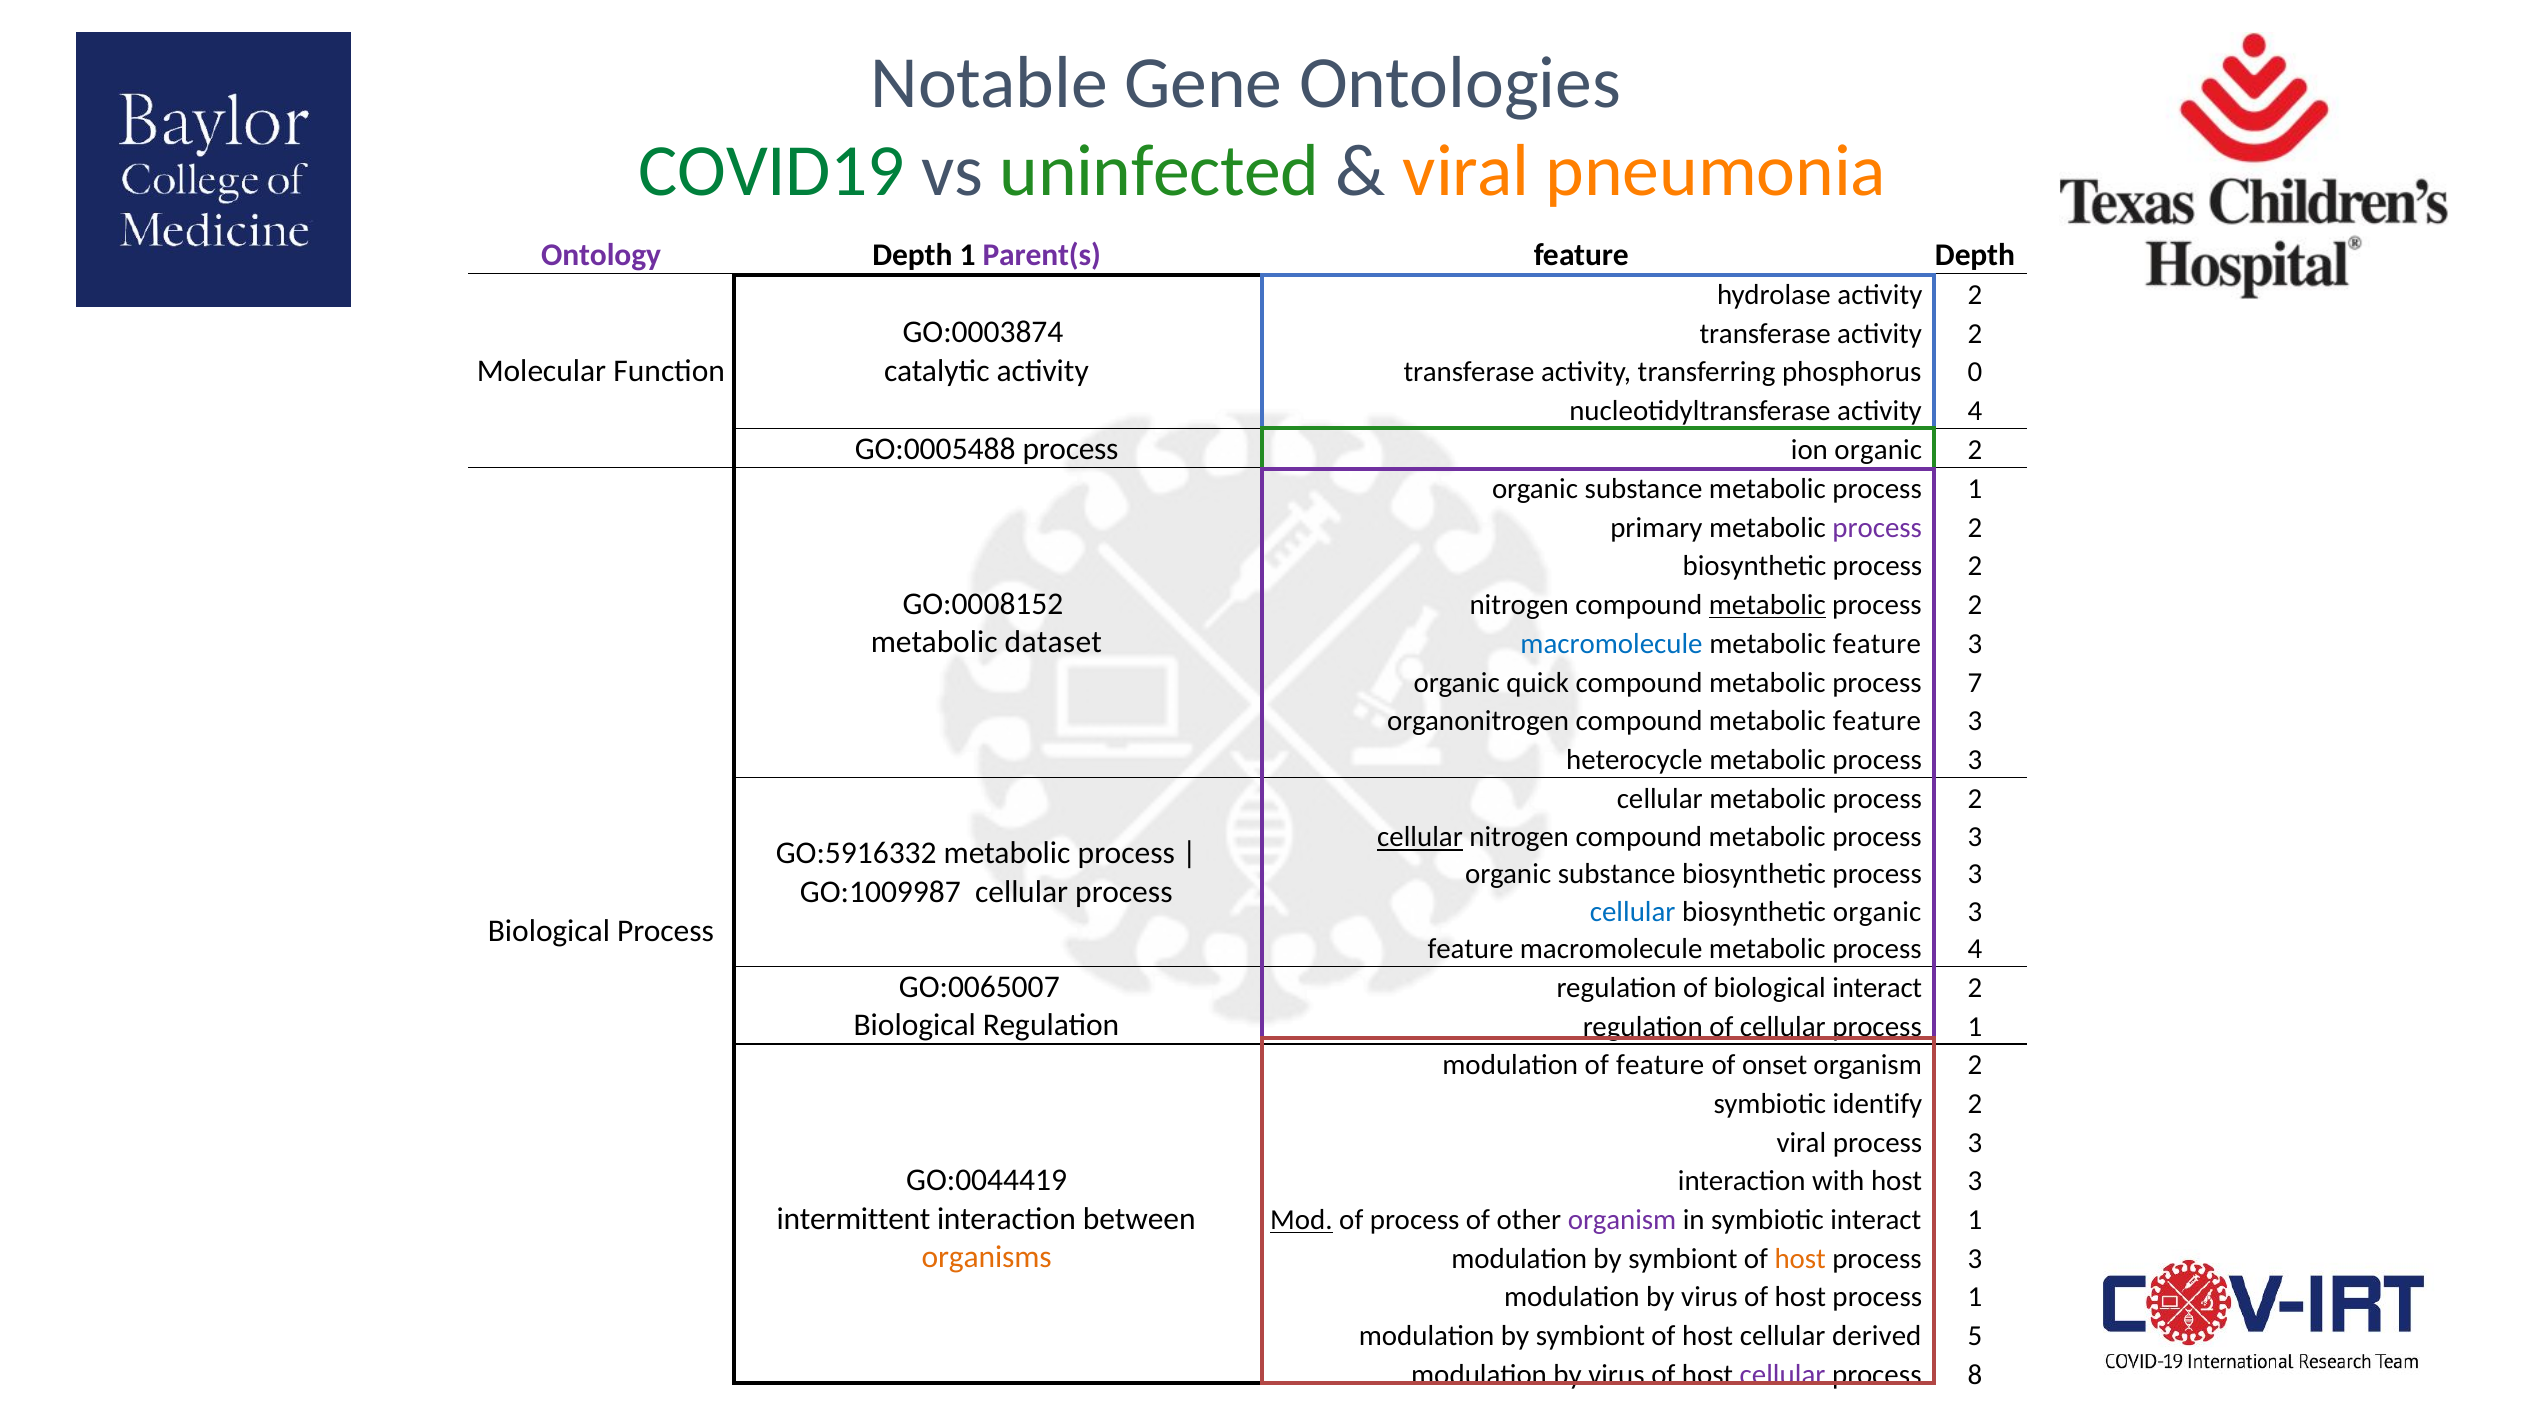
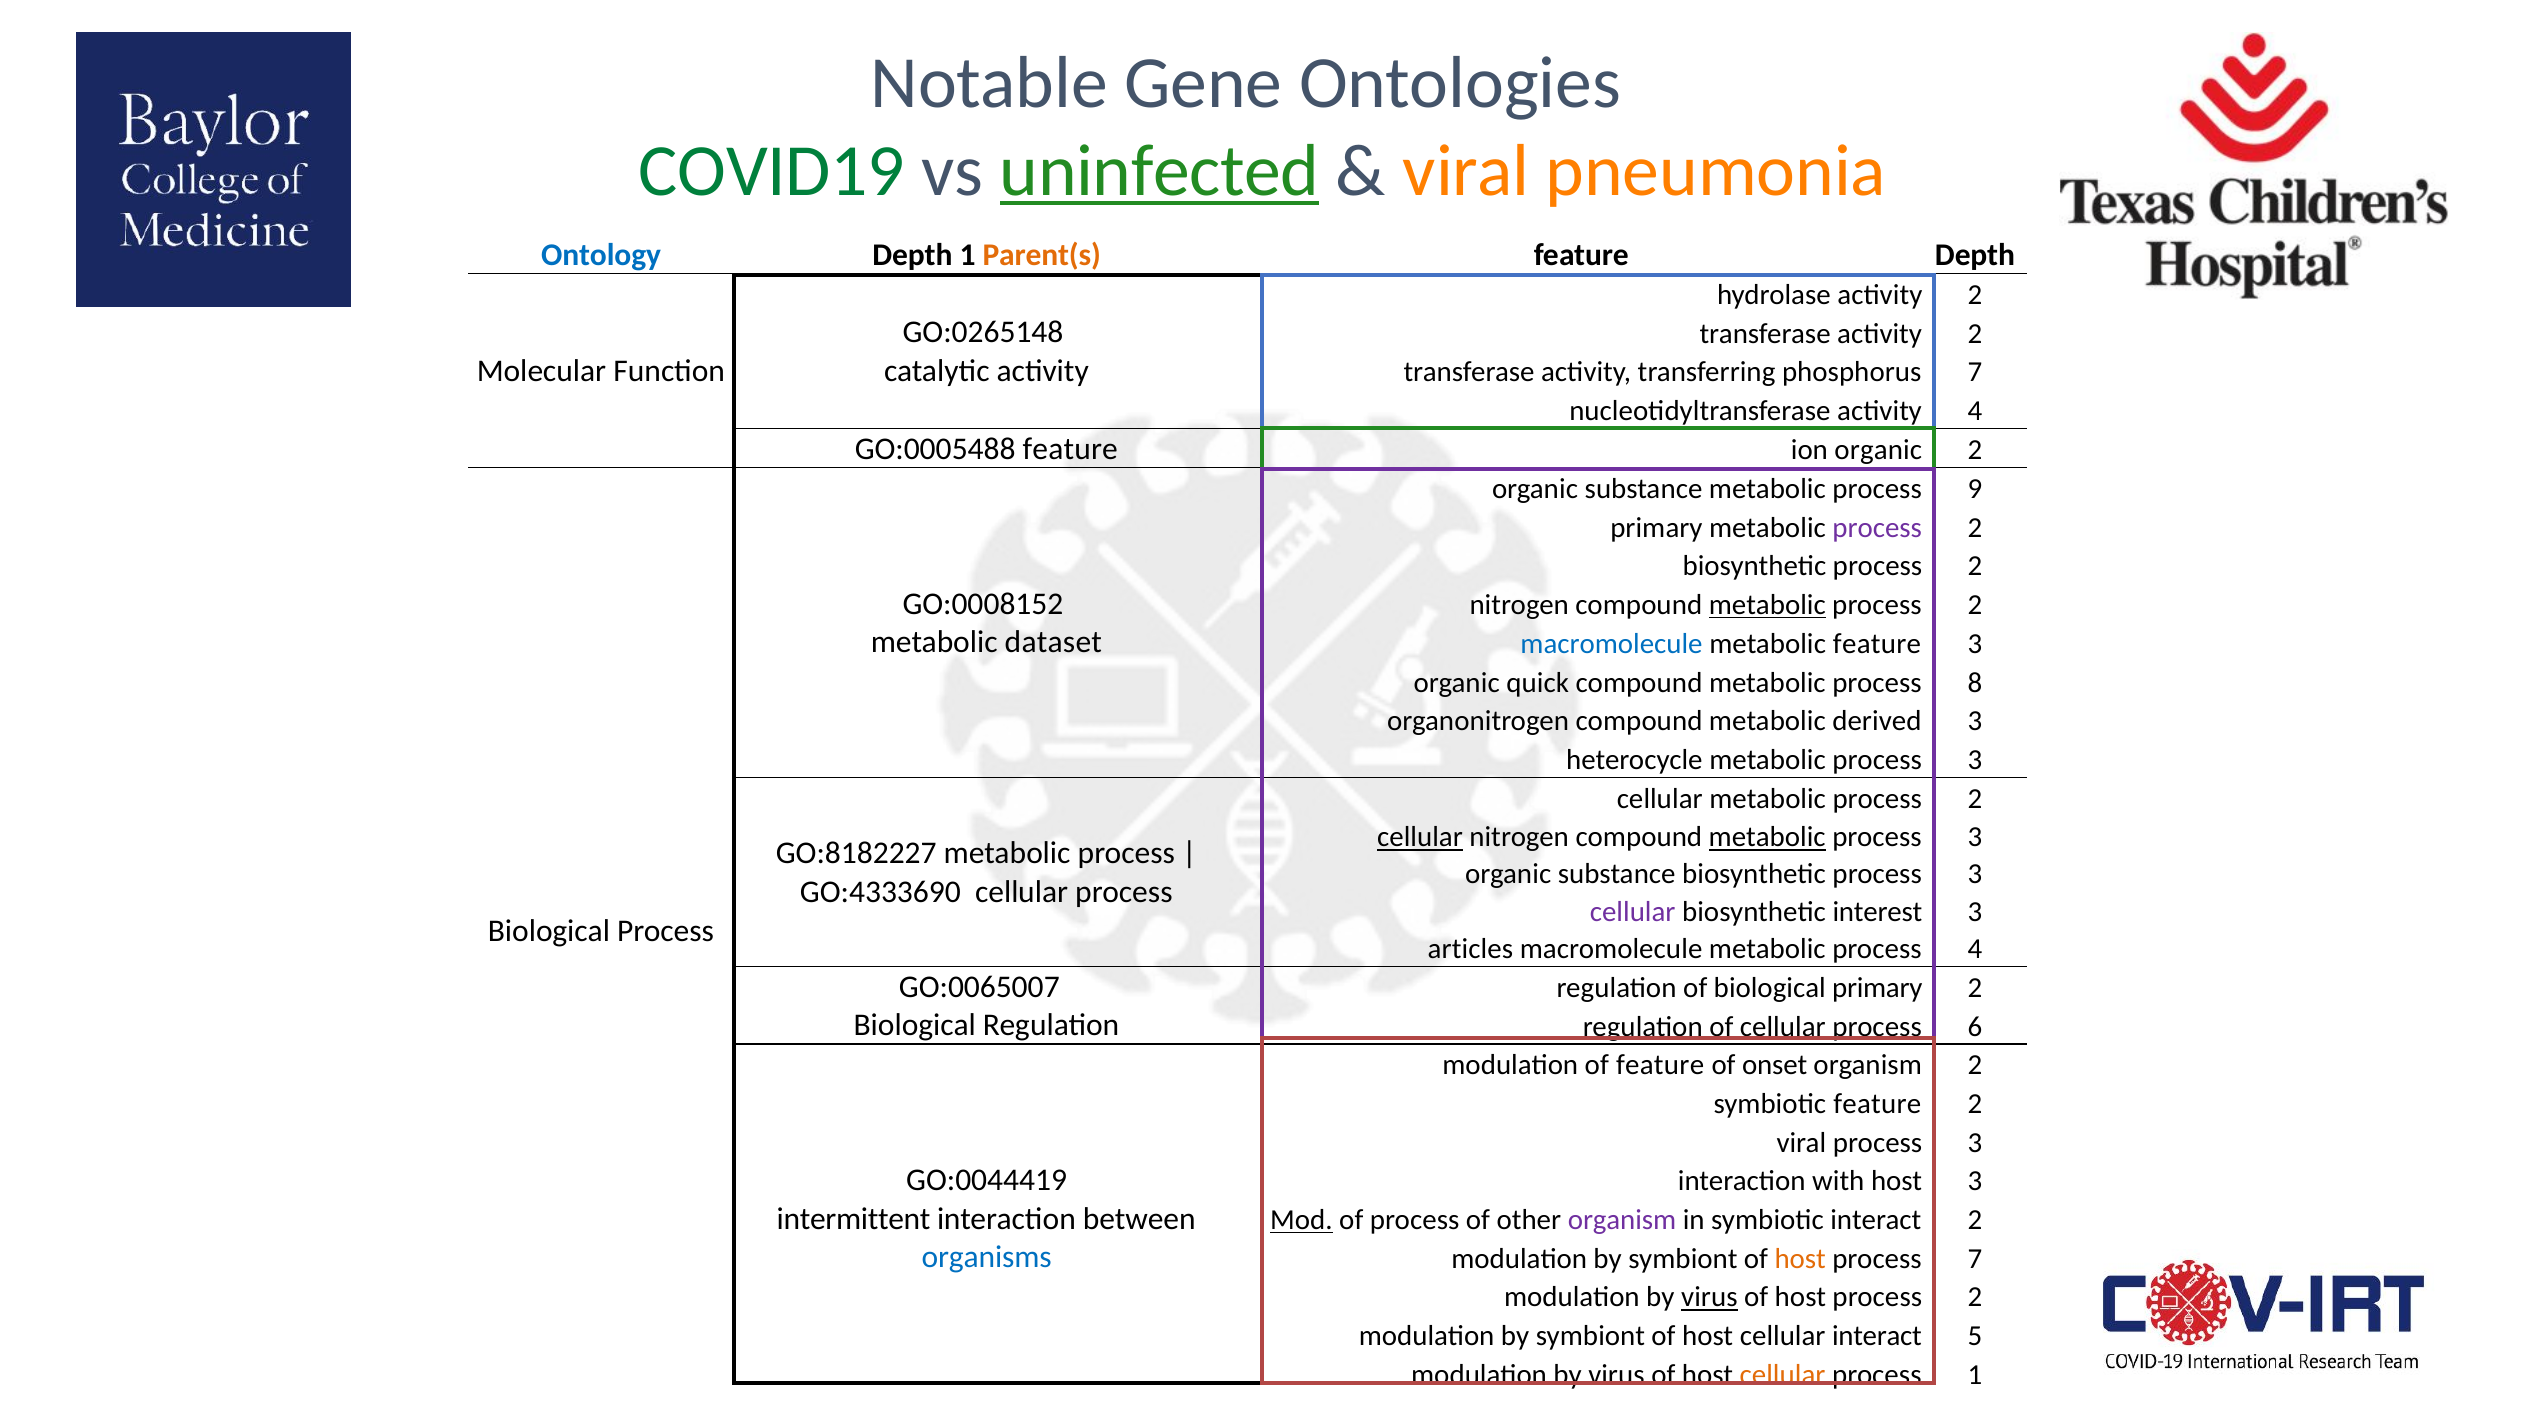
uninfected underline: none -> present
Ontology colour: purple -> blue
Parent(s colour: purple -> orange
GO:0003874: GO:0003874 -> GO:0265148
phosphorus 0: 0 -> 7
GO:0005488 process: process -> feature
metabolic process 1: 1 -> 9
7: 7 -> 8
compound metabolic feature: feature -> derived
metabolic at (1767, 837) underline: none -> present
GO:5916332: GO:5916332 -> GO:8182227
GO:1009987: GO:1009987 -> GO:4333690
cellular at (1633, 912) colour: blue -> purple
biosynthetic organic: organic -> interest
feature at (1471, 949): feature -> articles
biological interact: interact -> primary
cellular process 1: 1 -> 6
symbiotic identify: identify -> feature
interact 1: 1 -> 2
organisms colour: orange -> blue
3 at (1975, 1259): 3 -> 7
virus at (1709, 1298) underline: none -> present
host process 1: 1 -> 2
cellular derived: derived -> interact
cellular at (1783, 1375) colour: purple -> orange
process 8: 8 -> 1
